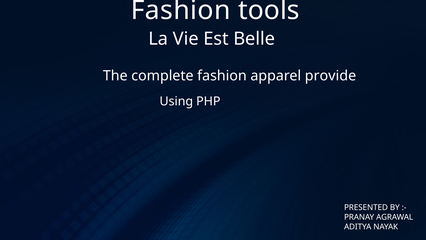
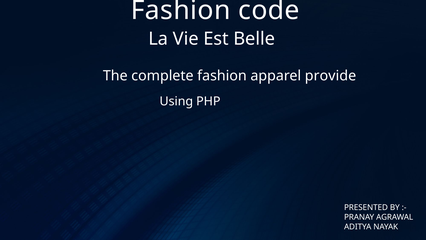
tools: tools -> code
